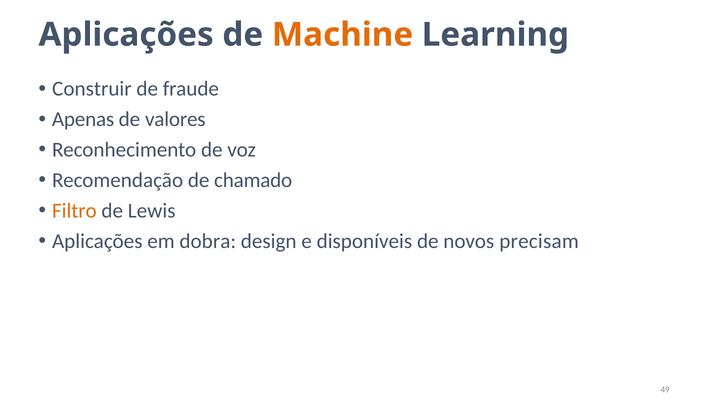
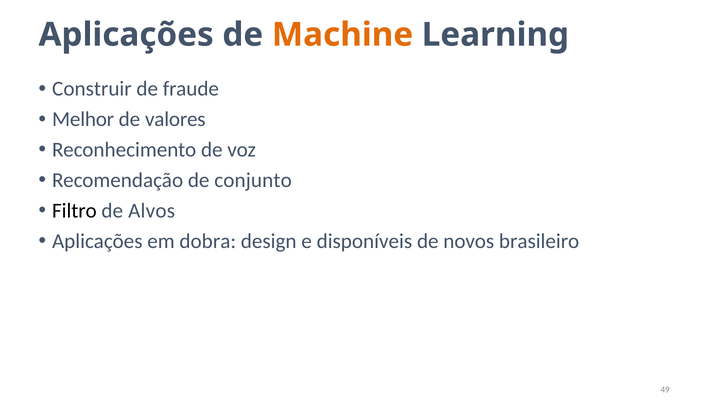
Apenas: Apenas -> Melhor
chamado: chamado -> conjunto
Filtro colour: orange -> black
Lewis: Lewis -> Alvos
precisam: precisam -> brasileiro
